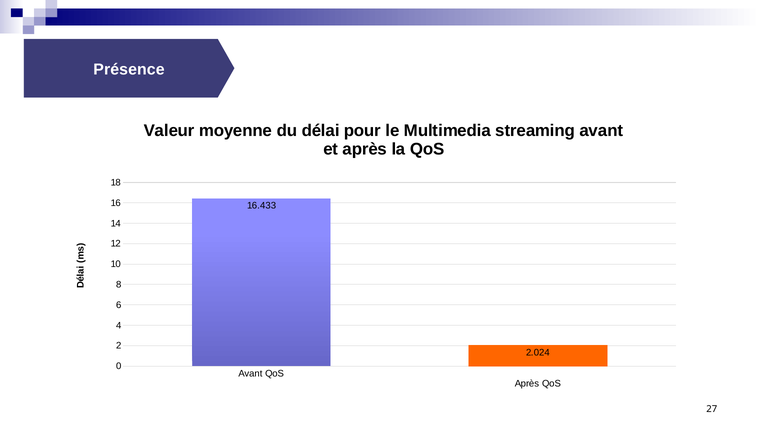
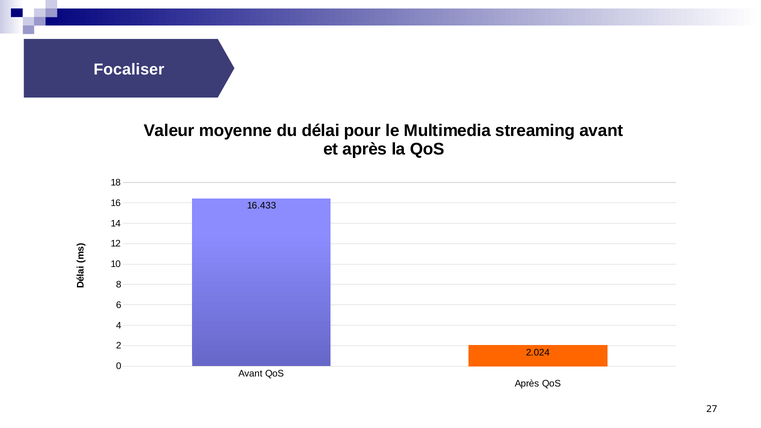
Présence: Présence -> Focaliser
